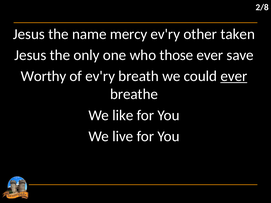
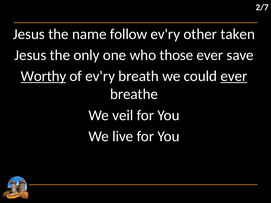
2/8: 2/8 -> 2/7
mercy: mercy -> follow
Worthy underline: none -> present
like: like -> veil
